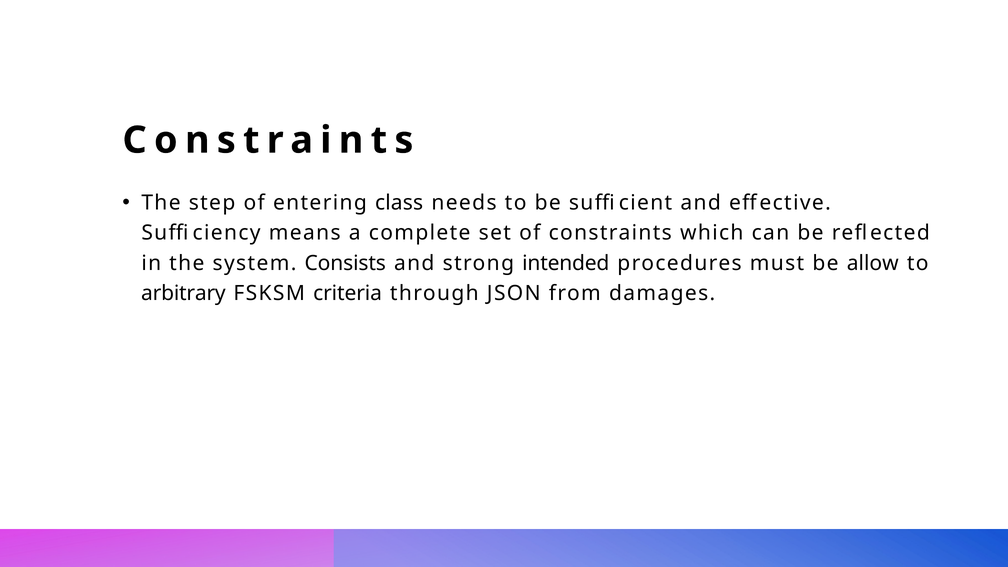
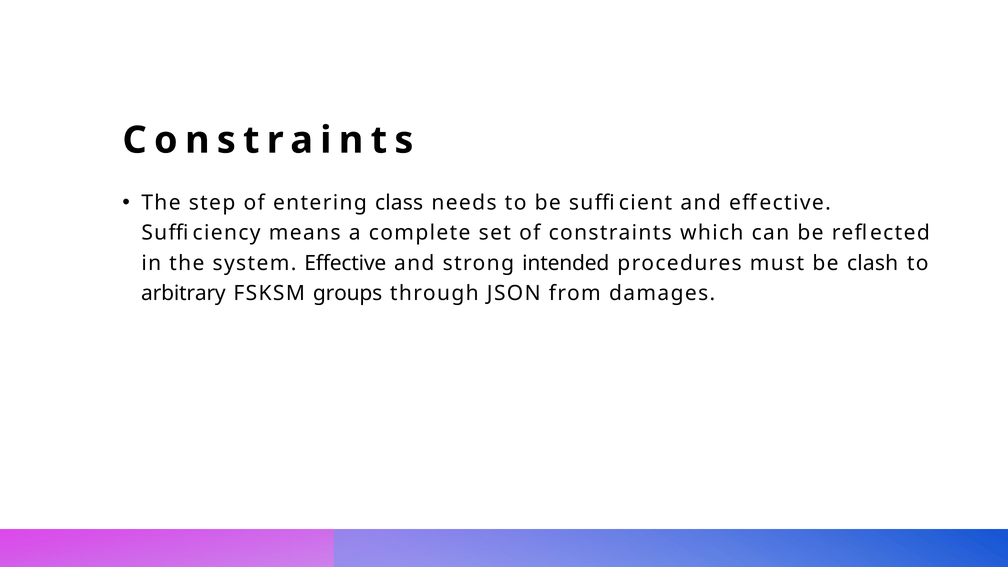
system Consists: Consists -> Effective
allow: allow -> clash
criteria: criteria -> groups
